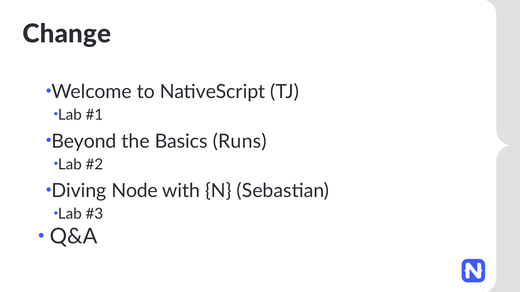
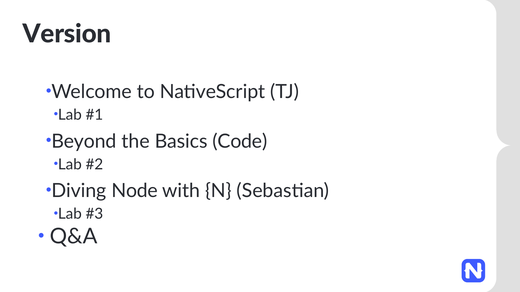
Change: Change -> Version
Runs: Runs -> Code
